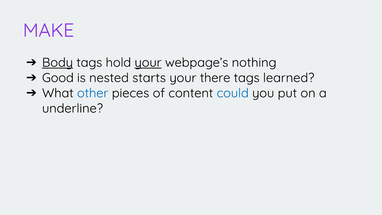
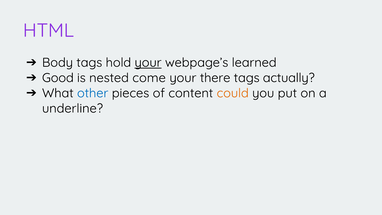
MAKE: MAKE -> HTML
Body underline: present -> none
nothing: nothing -> learned
starts: starts -> come
learned: learned -> actually
could colour: blue -> orange
